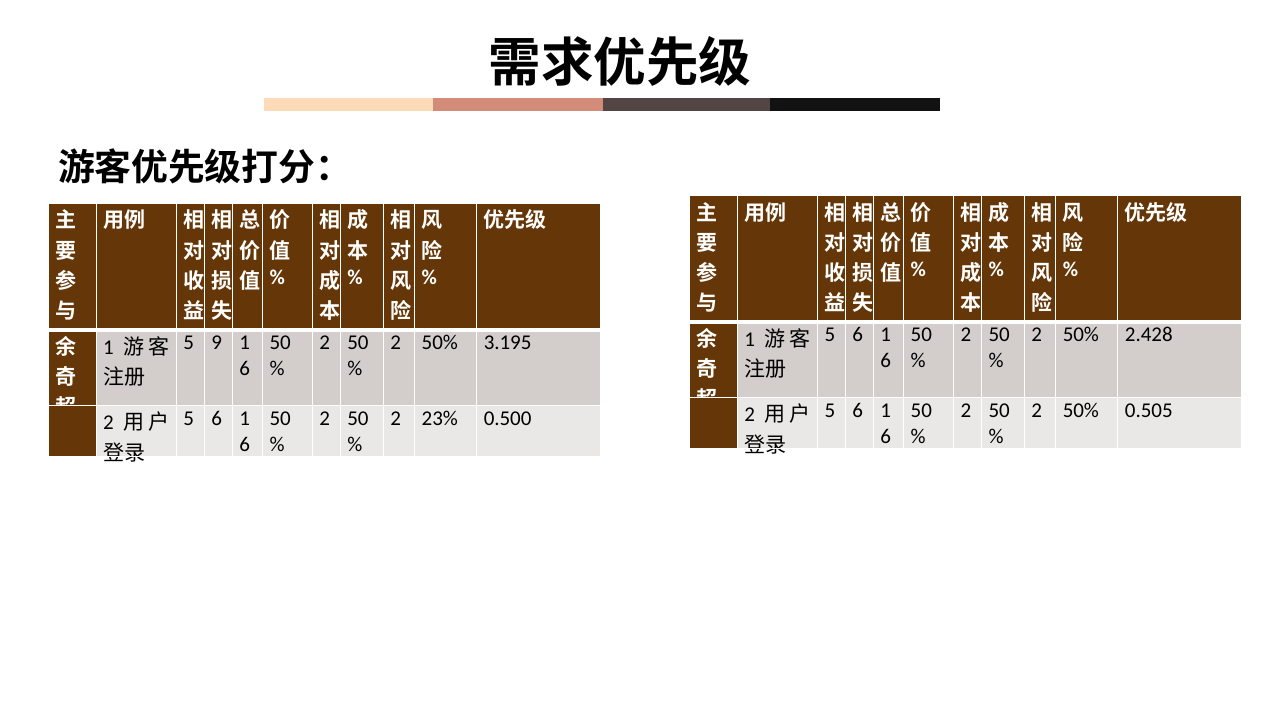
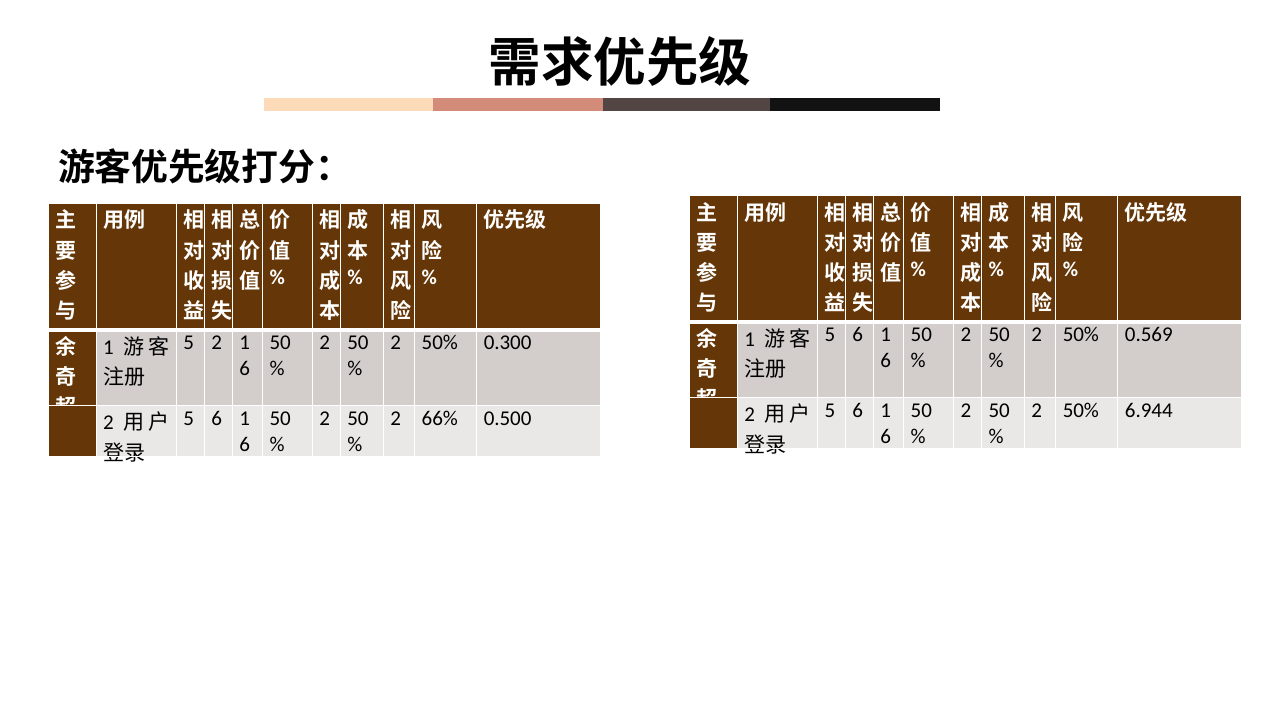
2.428: 2.428 -> 0.569
5 9: 9 -> 2
3.195: 3.195 -> 0.300
0.505: 0.505 -> 6.944
23%: 23% -> 66%
